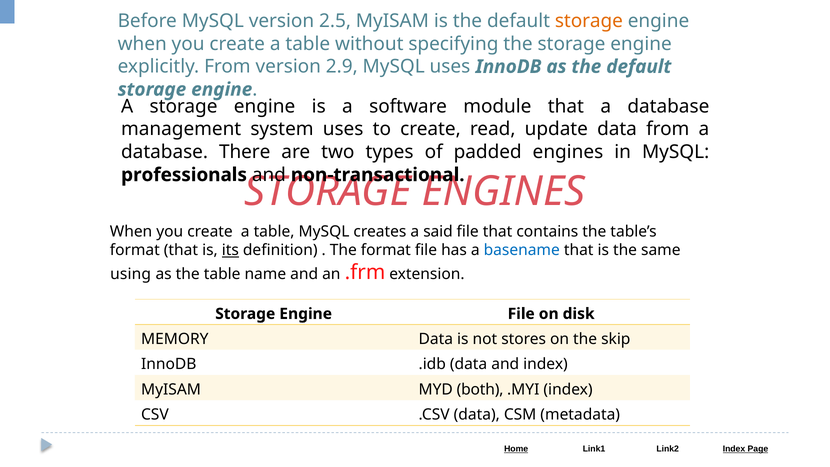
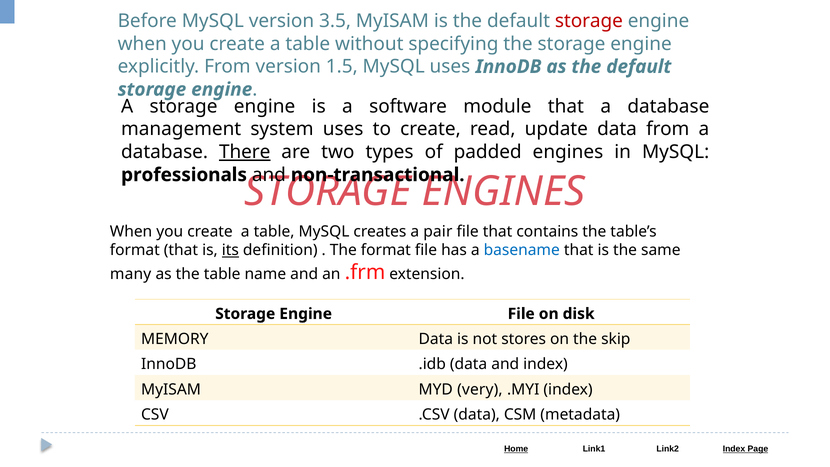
2.5: 2.5 -> 3.5
storage at (589, 21) colour: orange -> red
2.9: 2.9 -> 1.5
There underline: none -> present
said: said -> pair
using: using -> many
both: both -> very
